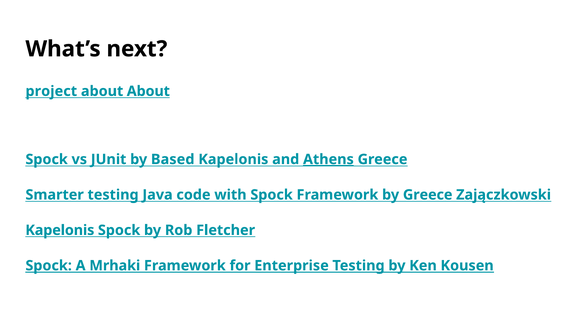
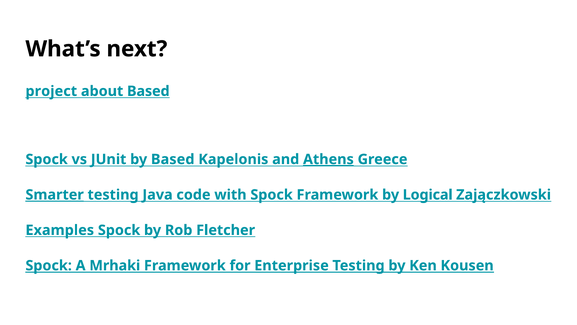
about About: About -> Based
Smarter underline: none -> present
by Greece: Greece -> Logical
Kapelonis at (60, 230): Kapelonis -> Examples
